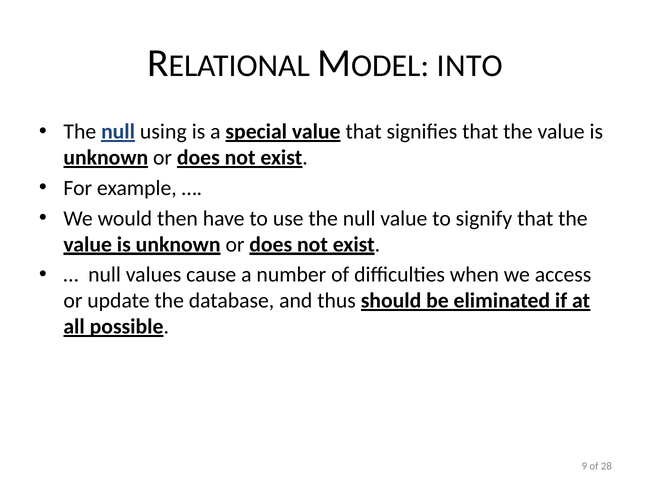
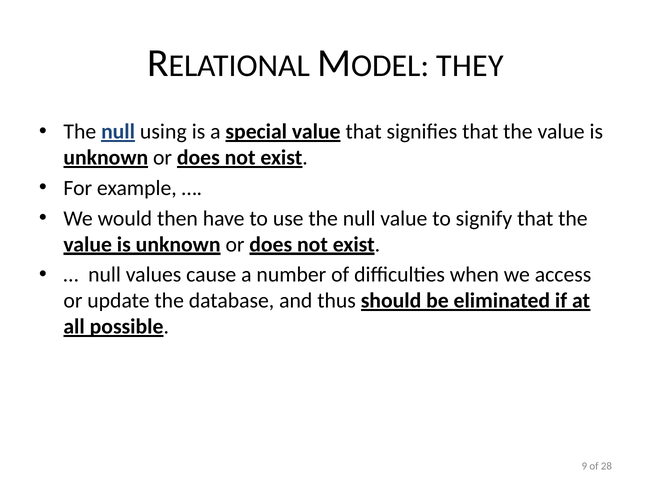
INTO: INTO -> THEY
